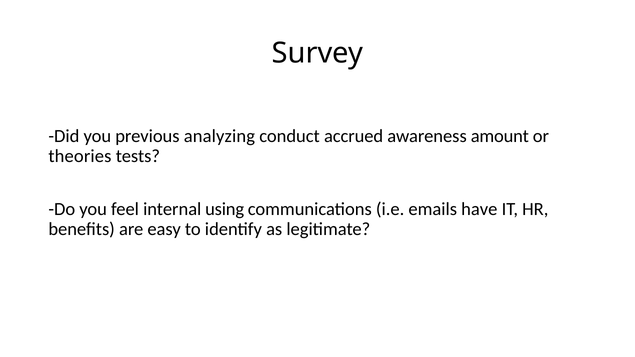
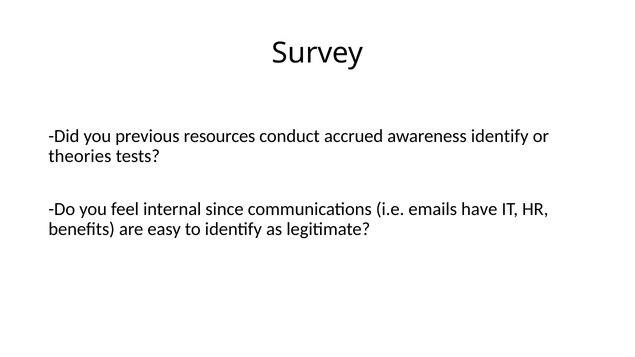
analyzing: analyzing -> resources
awareness amount: amount -> identify
using: using -> since
